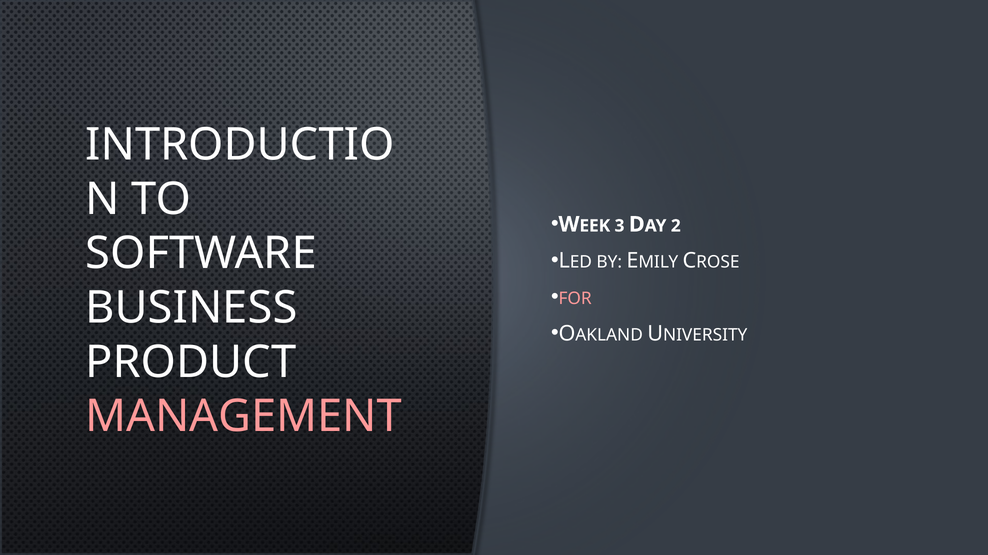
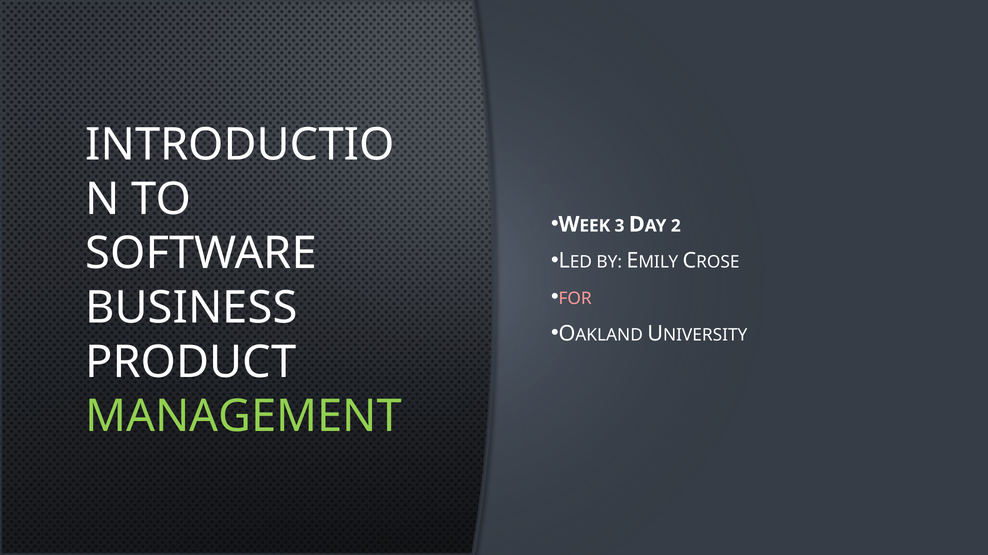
MANAGEMENT colour: pink -> light green
